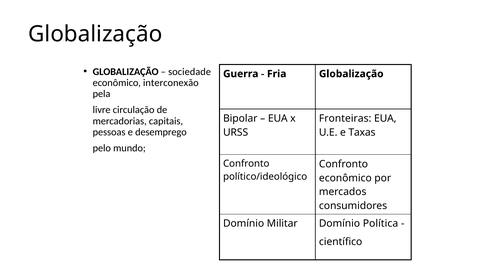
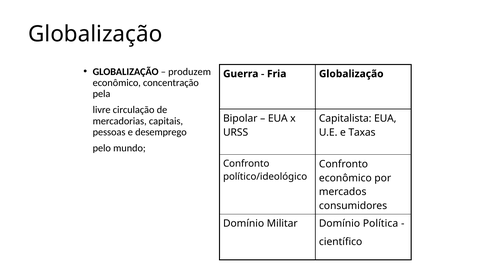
sociedade: sociedade -> produzem
interconexão: interconexão -> concentração
Fronteiras: Fronteiras -> Capitalista
